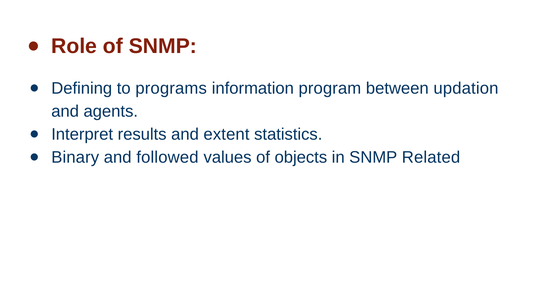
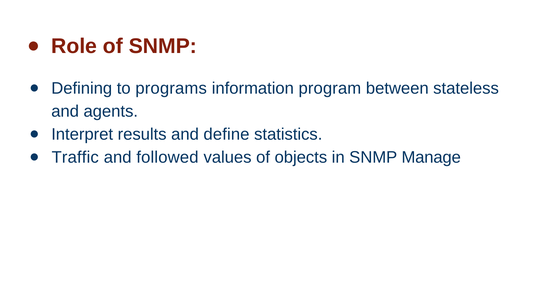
updation: updation -> stateless
extent: extent -> define
Binary: Binary -> Traffic
Related: Related -> Manage
